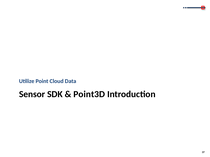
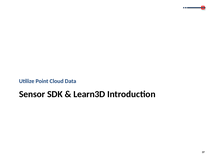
Point3D: Point3D -> Learn3D
